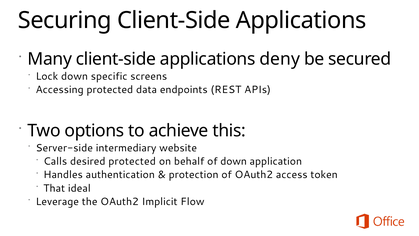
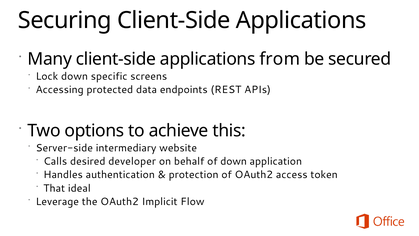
deny: deny -> from
desired protected: protected -> developer
